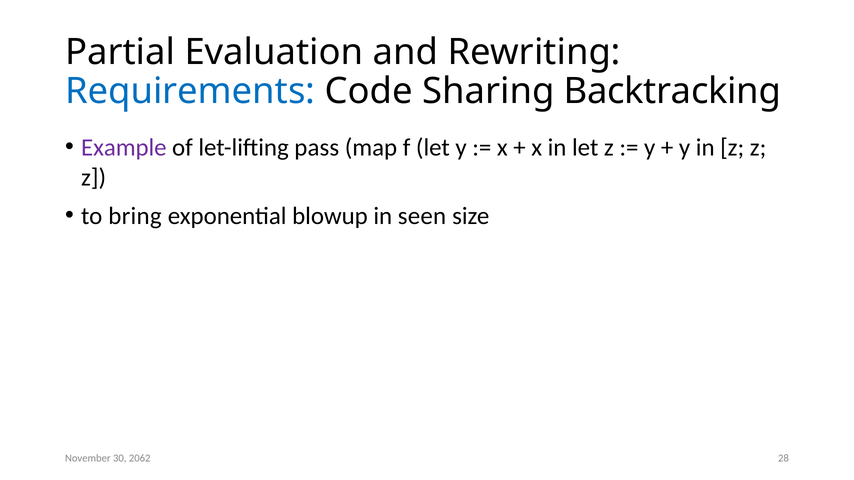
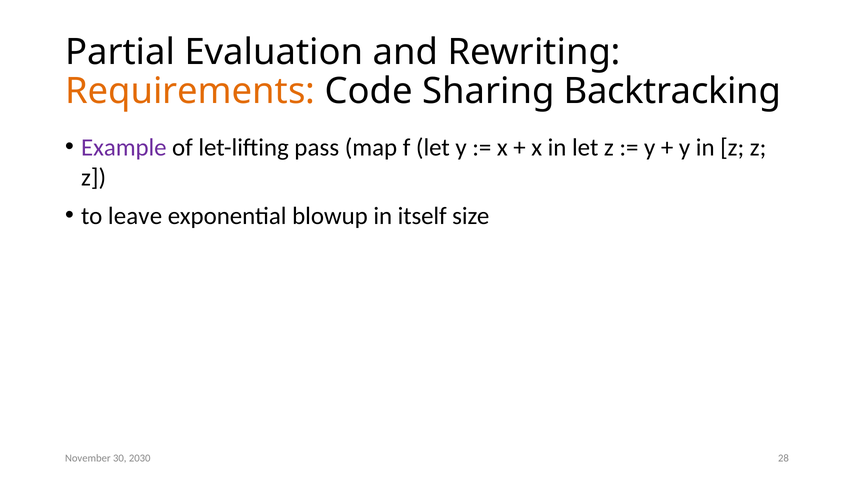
Requirements colour: blue -> orange
bring: bring -> leave
seen: seen -> itself
2062: 2062 -> 2030
